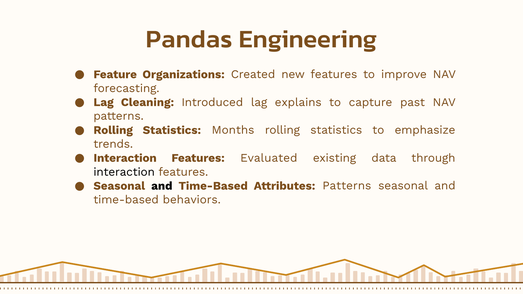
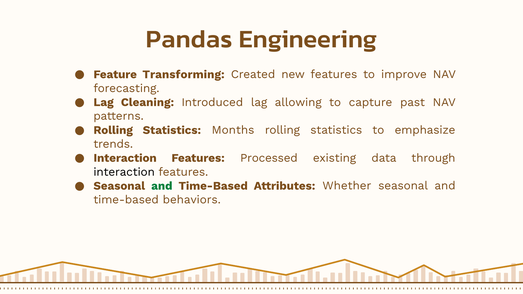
Organizations: Organizations -> Transforming
explains: explains -> allowing
Evaluated: Evaluated -> Processed
and at (162, 186) colour: black -> green
Attributes Patterns: Patterns -> Whether
